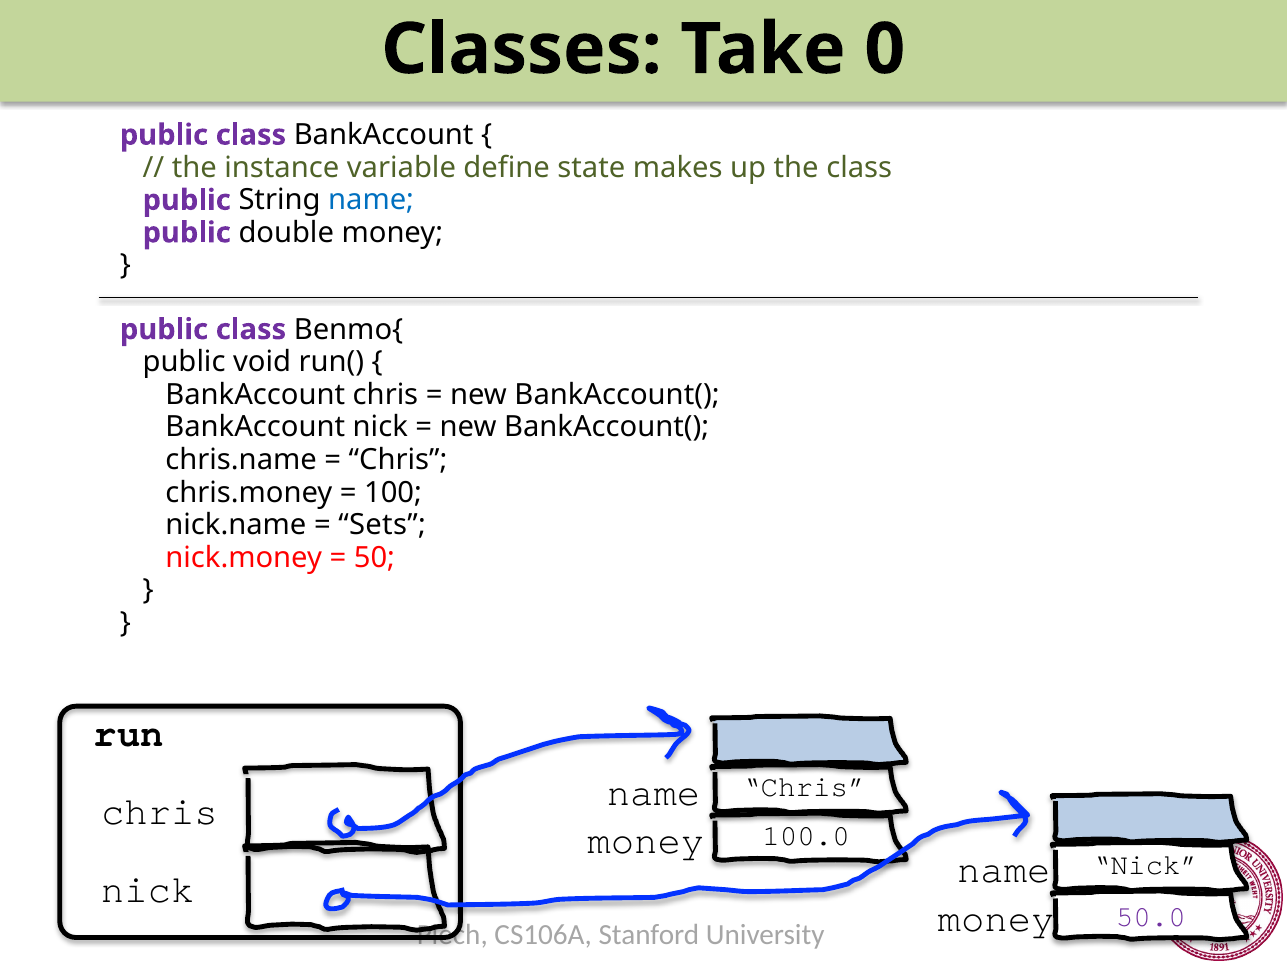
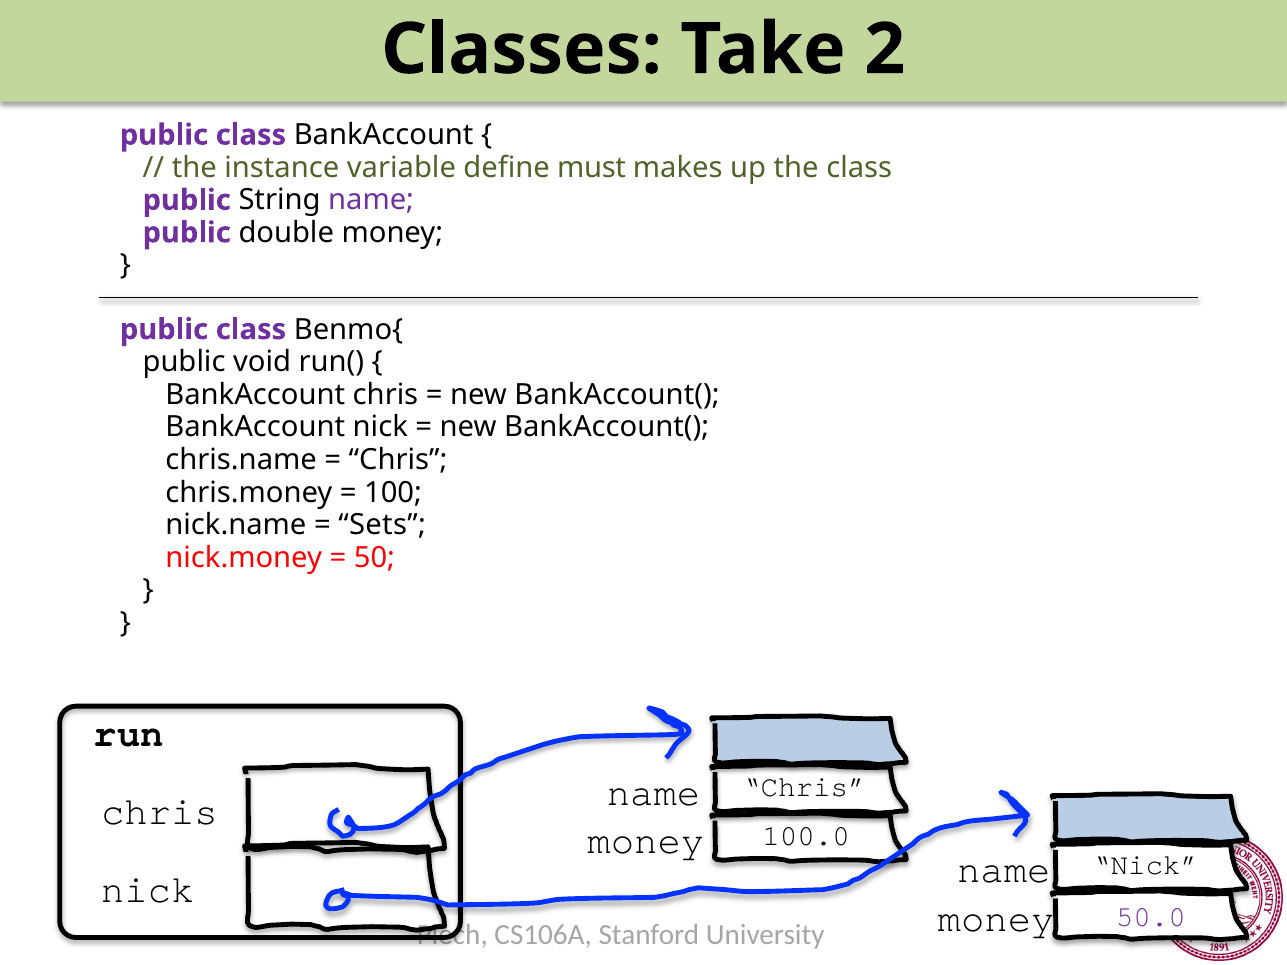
0: 0 -> 2
state: state -> must
name at (371, 200) colour: blue -> purple
